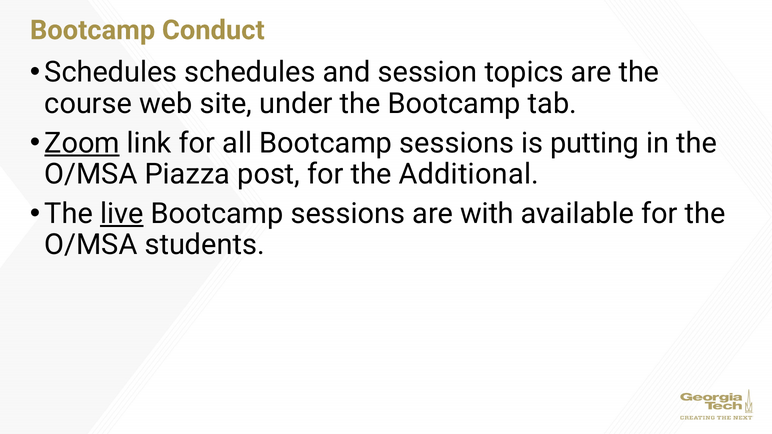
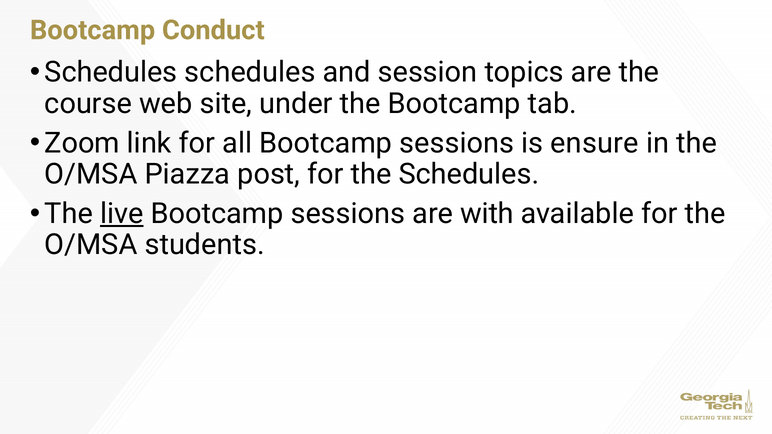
Zoom underline: present -> none
putting: putting -> ensure
the Additional: Additional -> Schedules
